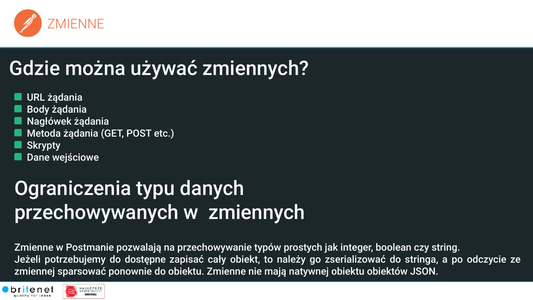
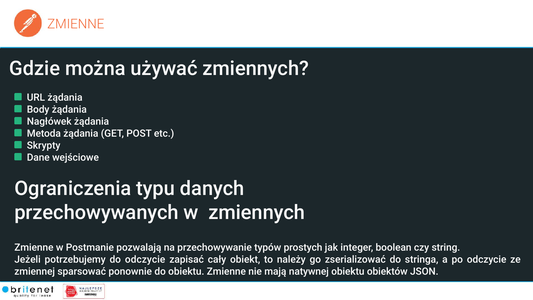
do dostępne: dostępne -> odczycie
